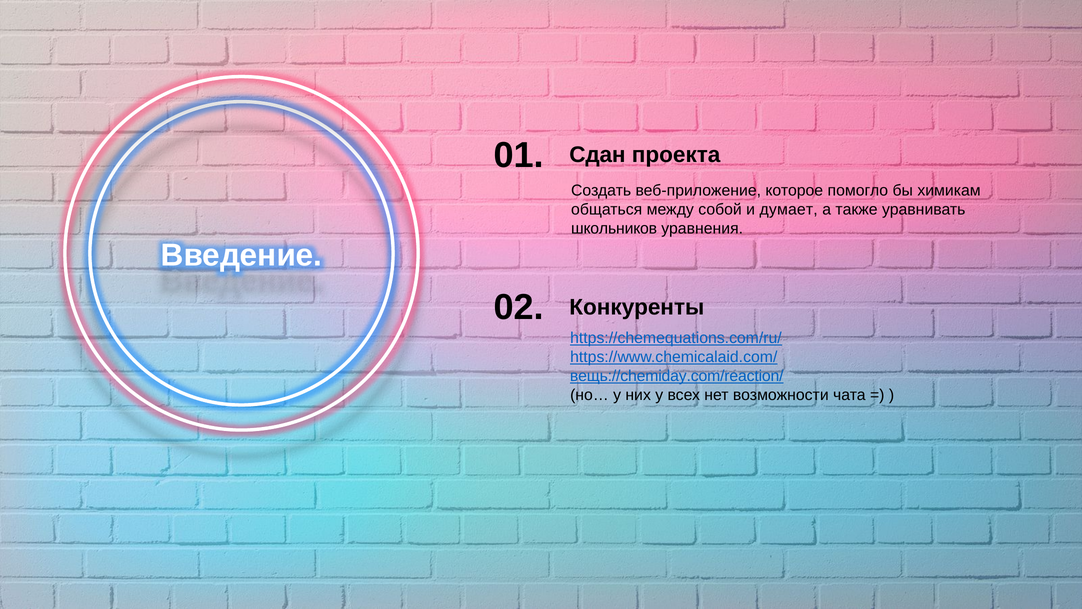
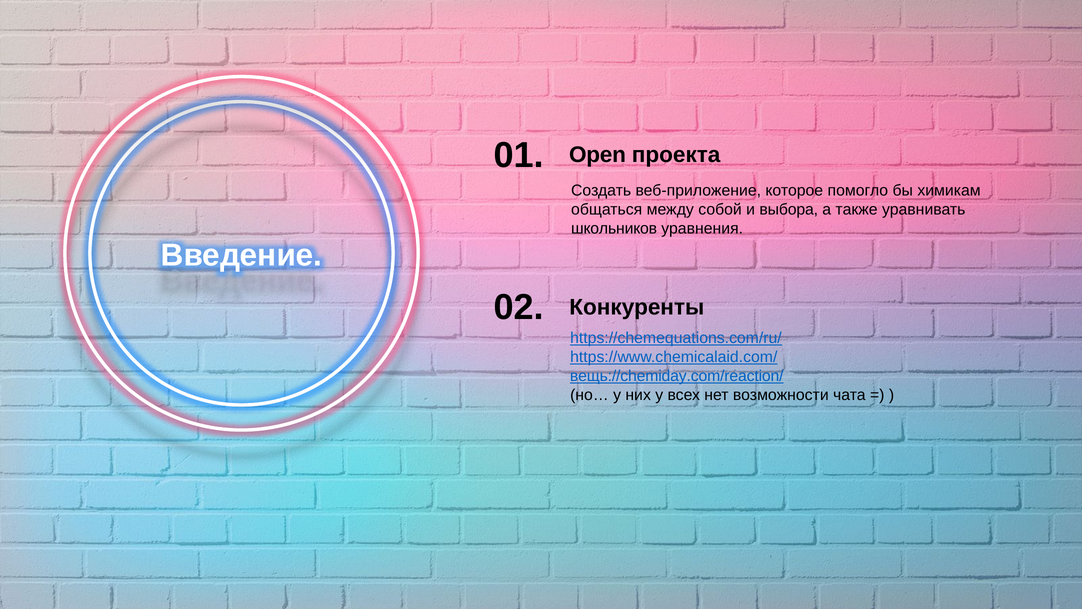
Сдан: Сдан -> Open
думает: думает -> выбора
